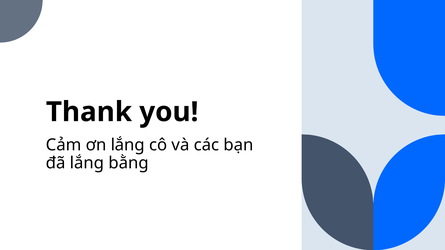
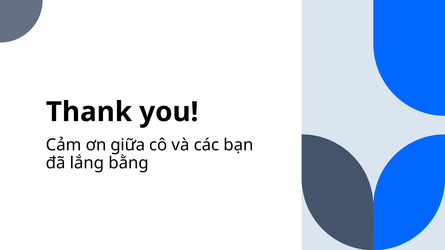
ơn lắng: lắng -> giữa
